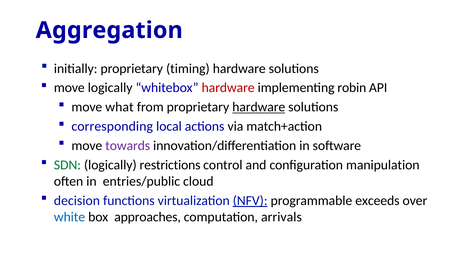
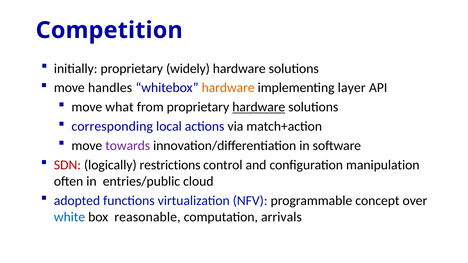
Aggregation: Aggregation -> Competition
timing: timing -> widely
move logically: logically -> handles
hardware at (228, 88) colour: red -> orange
robin: robin -> layer
SDN colour: green -> red
decision: decision -> adopted
NFV underline: present -> none
exceeds: exceeds -> concept
approaches: approaches -> reasonable
